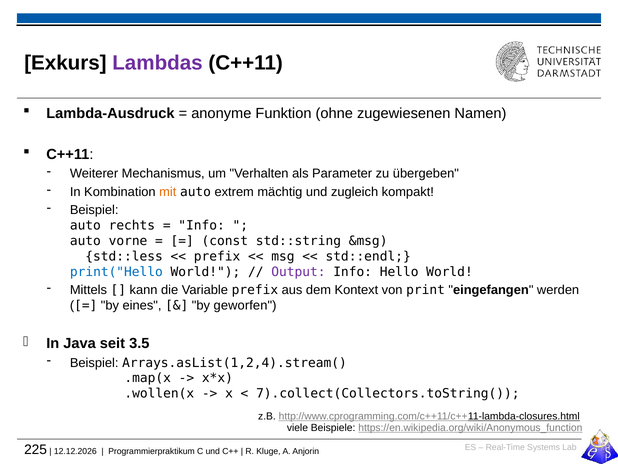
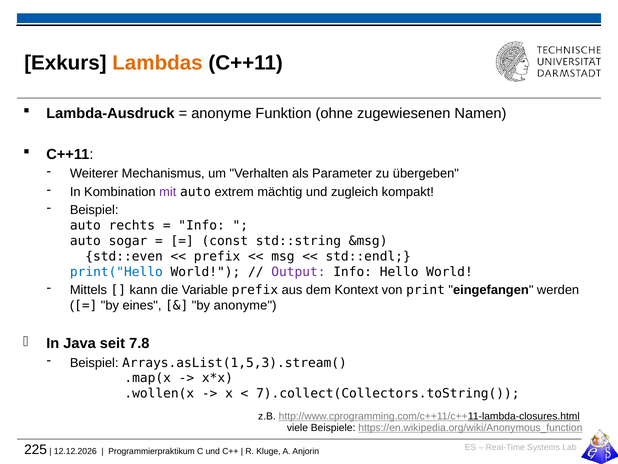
Lambdas colour: purple -> orange
mit colour: orange -> purple
vorne: vorne -> sogar
std::less: std::less -> std::even
by geworfen: geworfen -> anonyme
3.5: 3.5 -> 7.8
Arrays.asList(1,2,4).stream(: Arrays.asList(1,2,4).stream( -> Arrays.asList(1,5,3).stream(
